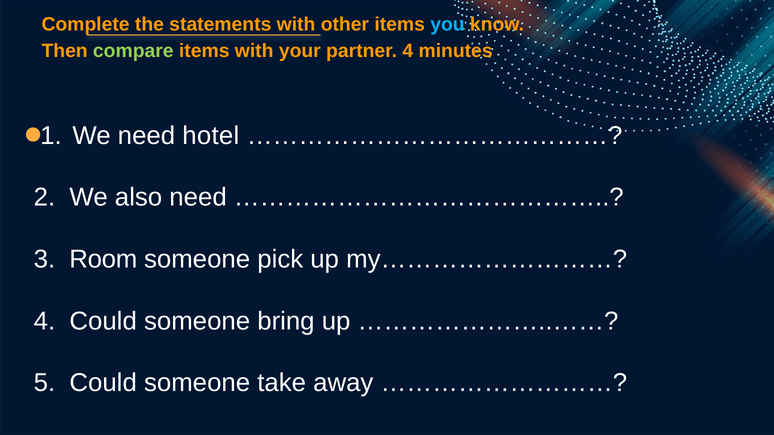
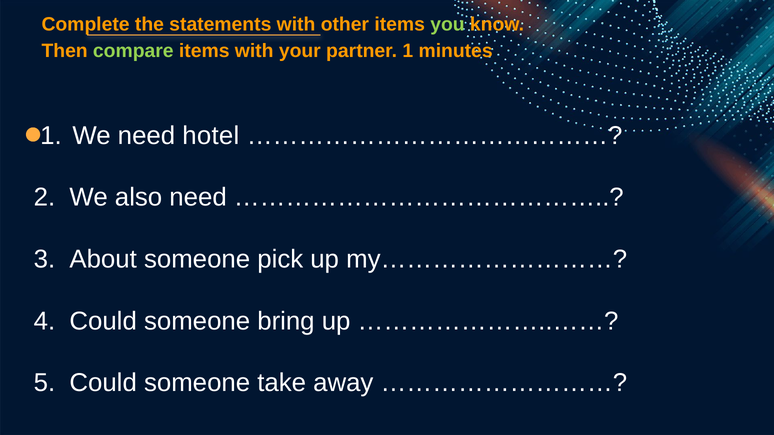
you colour: light blue -> light green
partner 4: 4 -> 1
Room: Room -> About
